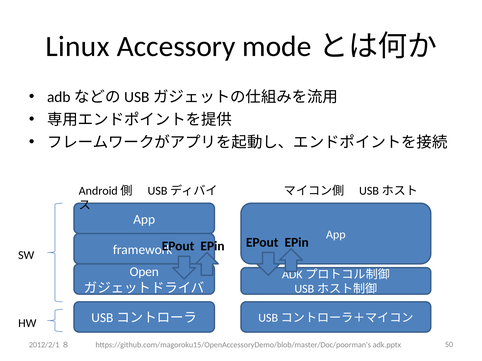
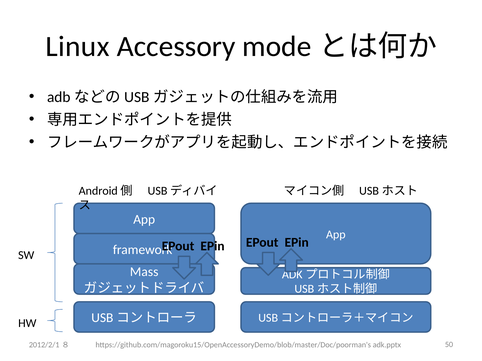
Open: Open -> Mass
